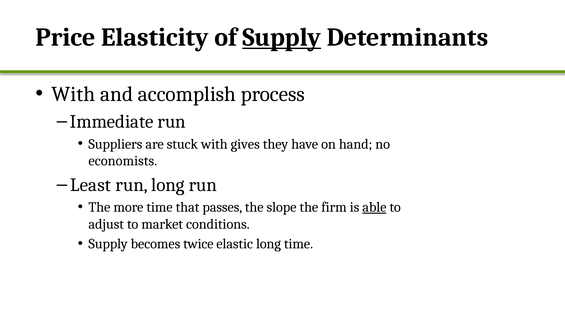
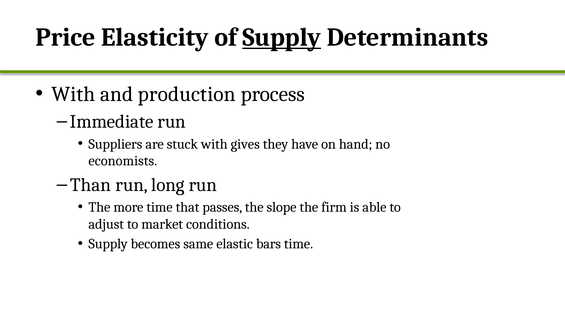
accomplish: accomplish -> production
Least: Least -> Than
able underline: present -> none
twice: twice -> same
elastic long: long -> bars
